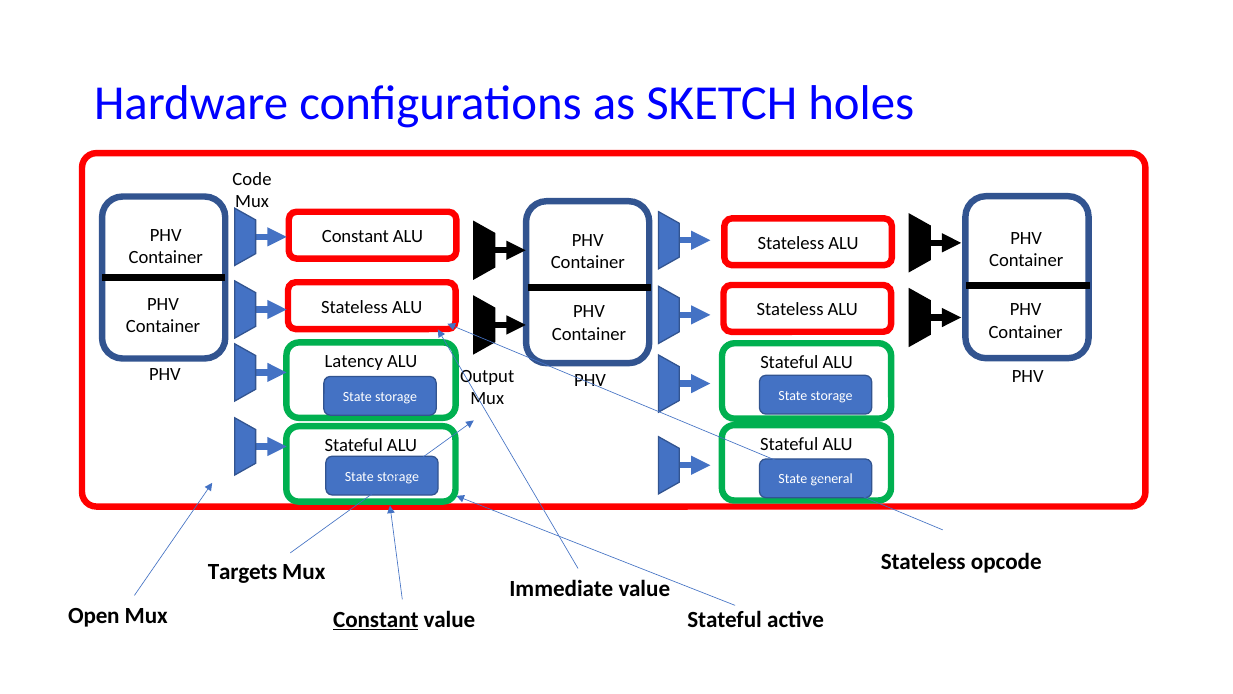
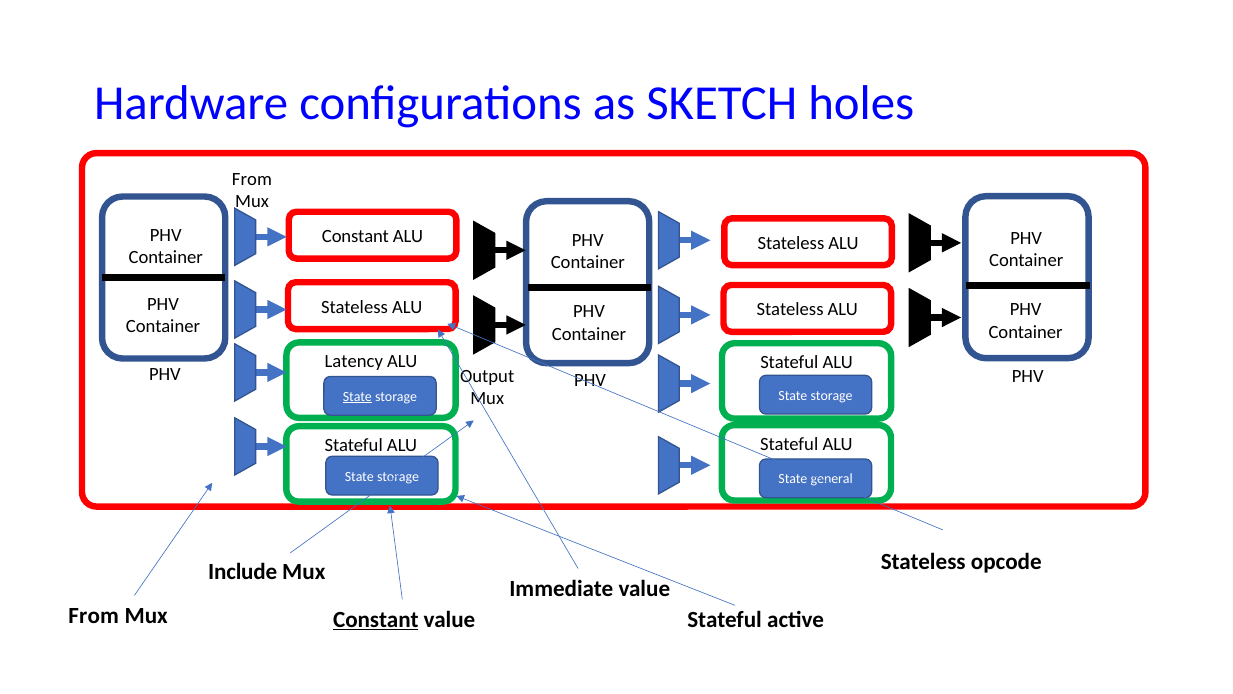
Code at (252, 179): Code -> From
State at (357, 397) underline: none -> present
Targets: Targets -> Include
Open at (94, 615): Open -> From
